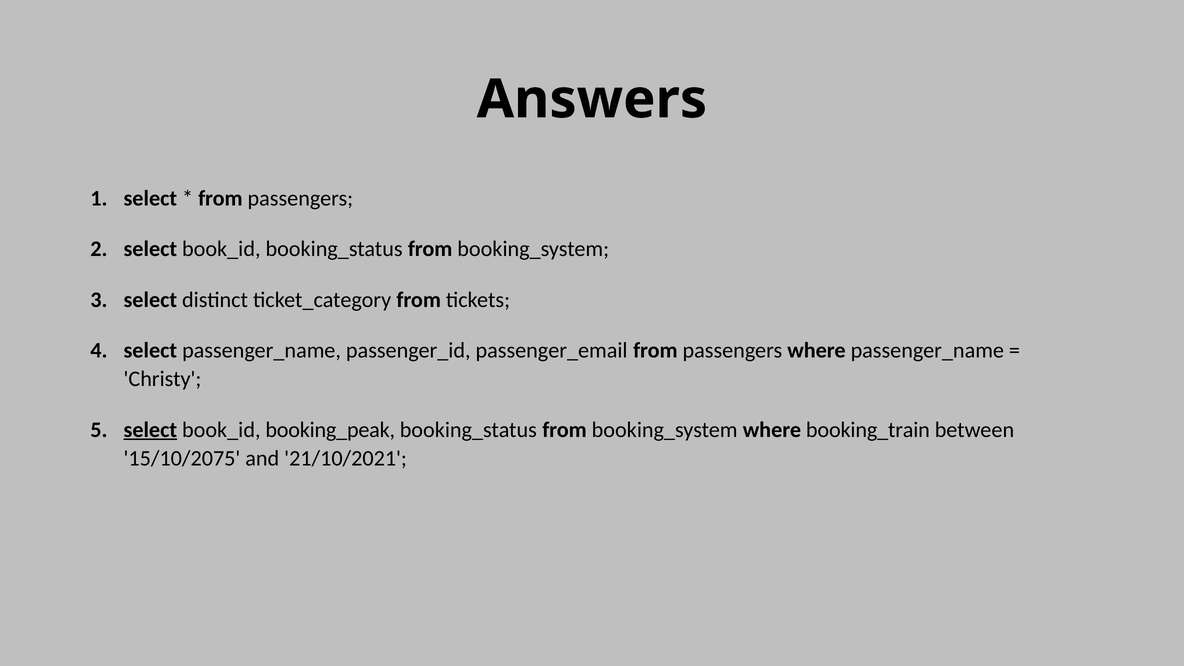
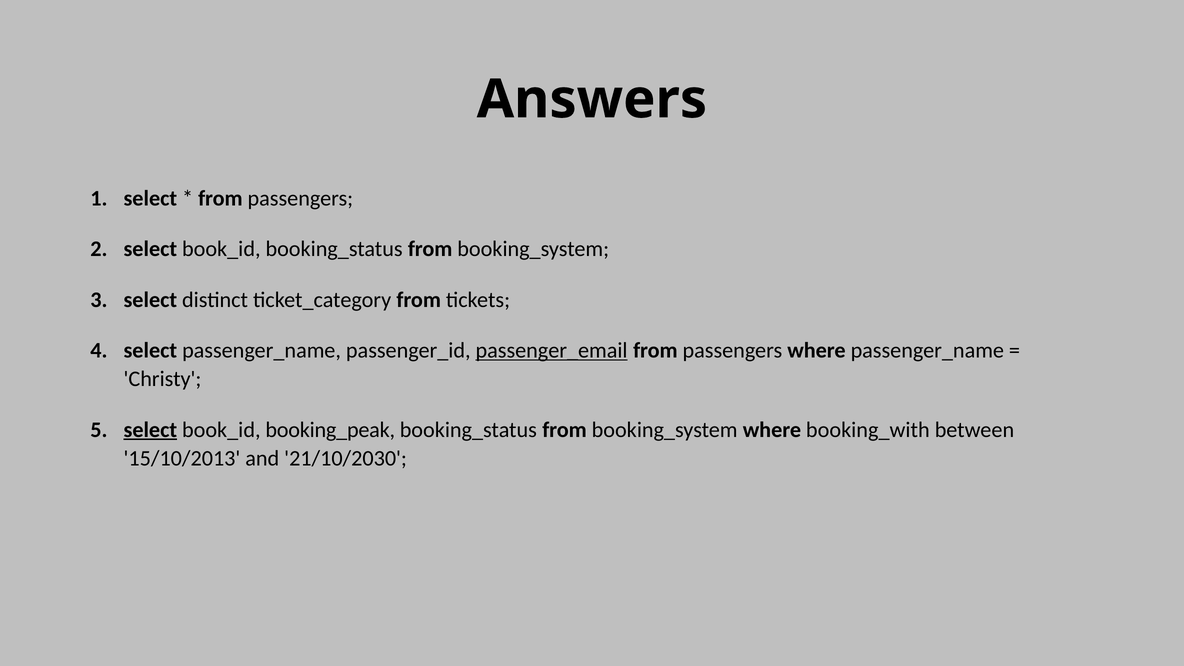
passenger_email underline: none -> present
booking_train: booking_train -> booking_with
15/10/2075: 15/10/2075 -> 15/10/2013
21/10/2021: 21/10/2021 -> 21/10/2030
